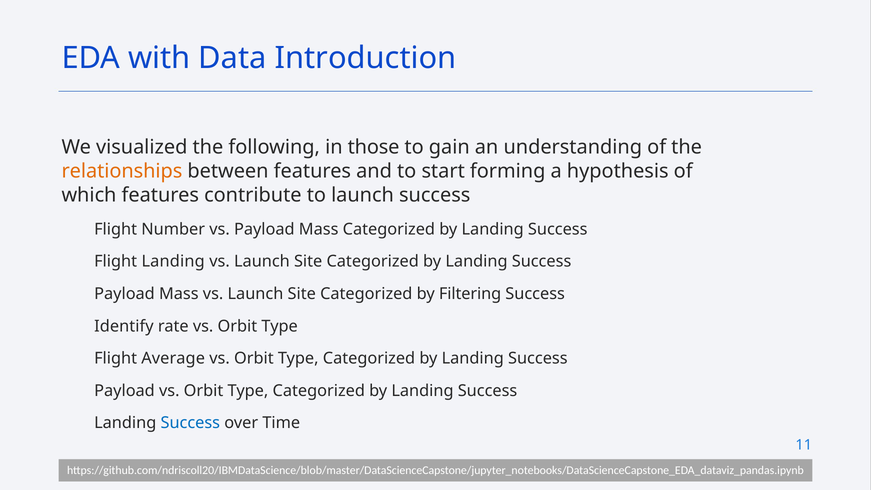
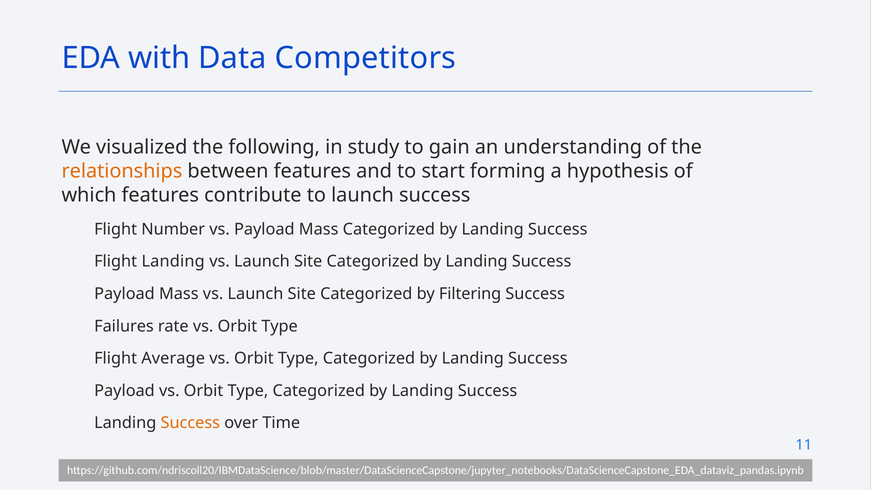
Introduction: Introduction -> Competitors
those: those -> study
Identify: Identify -> Failures
Success at (190, 423) colour: blue -> orange
